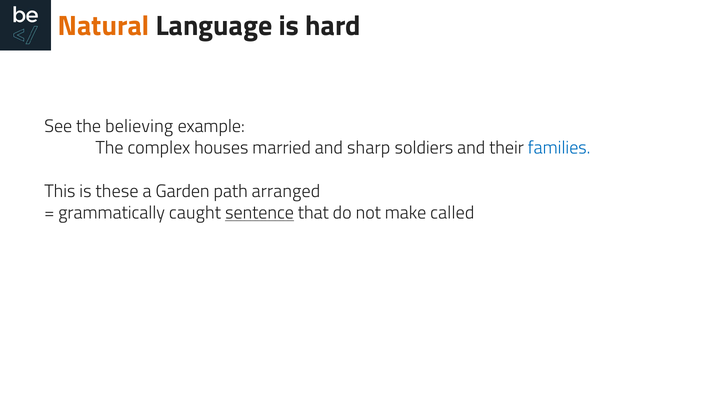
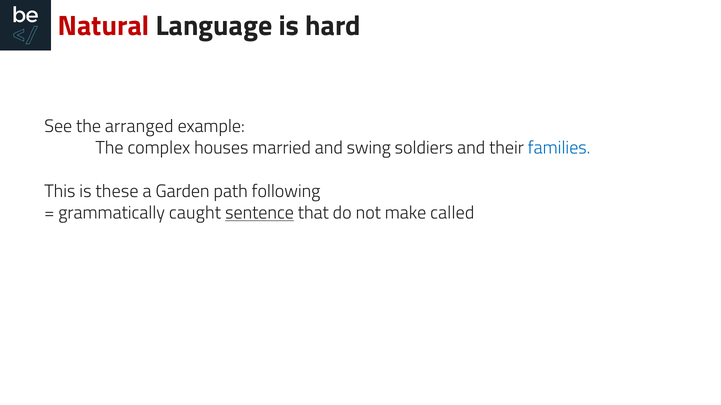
Natural colour: orange -> red
believing: believing -> arranged
sharp: sharp -> swing
arranged: arranged -> following
